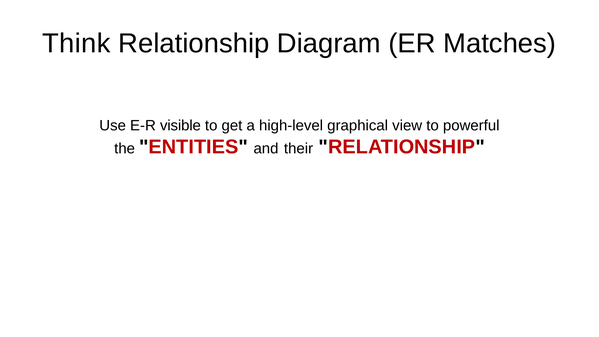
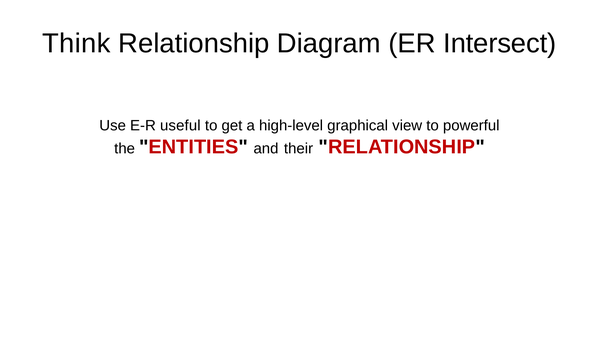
Matches: Matches -> Intersect
visible: visible -> useful
